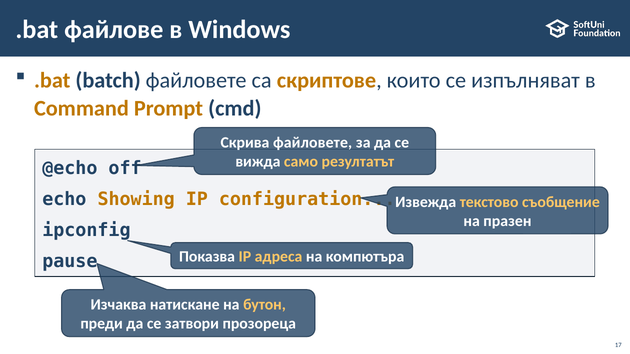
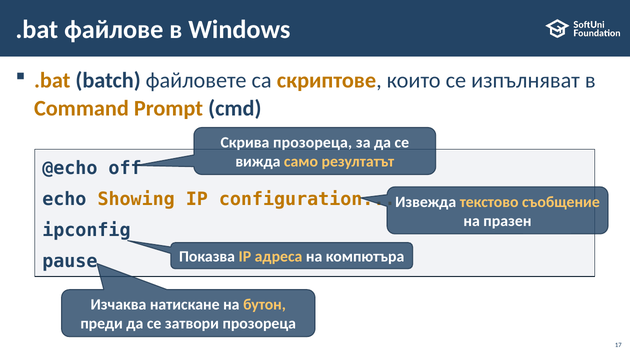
Скрива файловете: файловете -> прозореца
